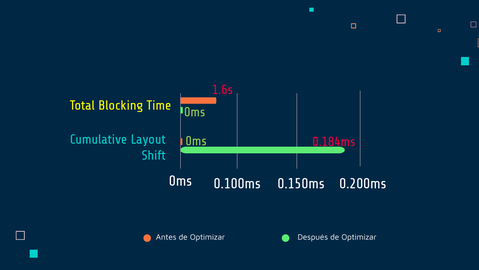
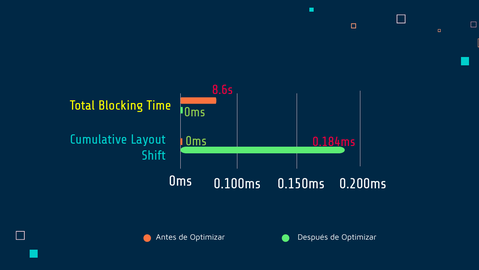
1.6s: 1.6s -> 8.6s
